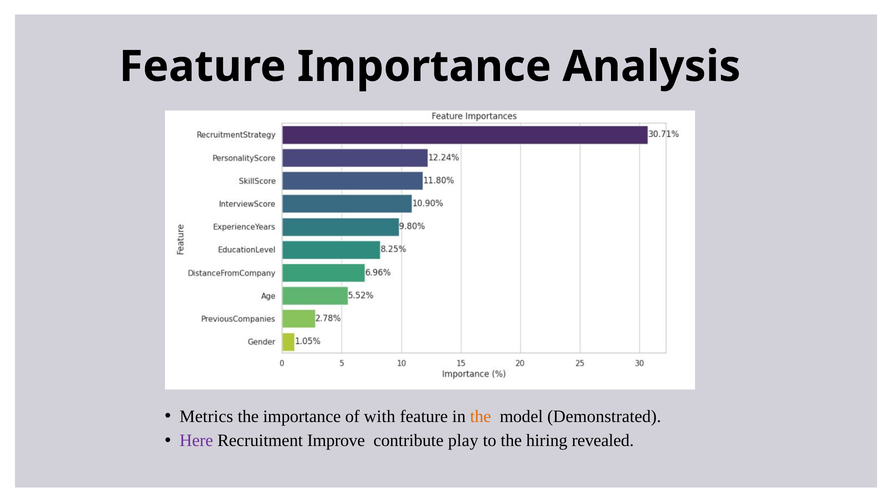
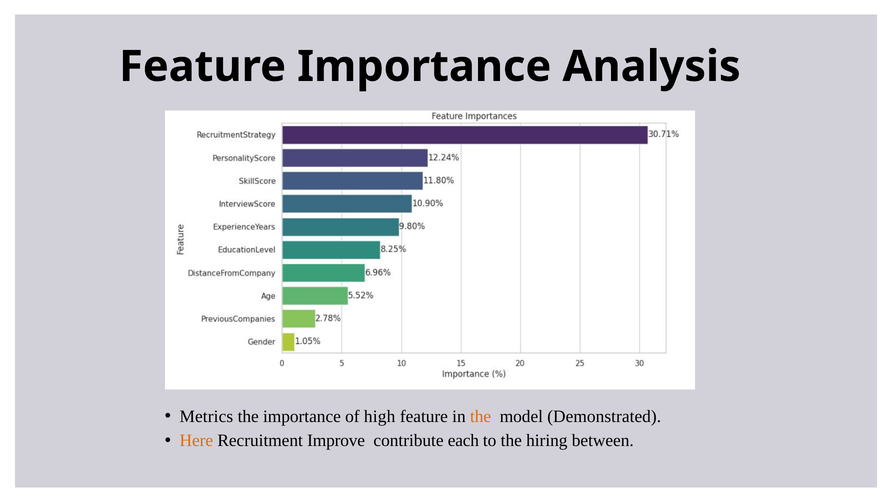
with: with -> high
Here colour: purple -> orange
play: play -> each
revealed: revealed -> between
